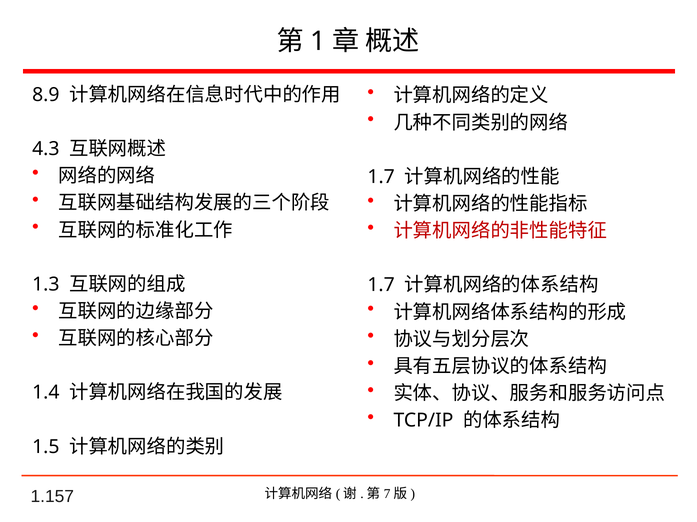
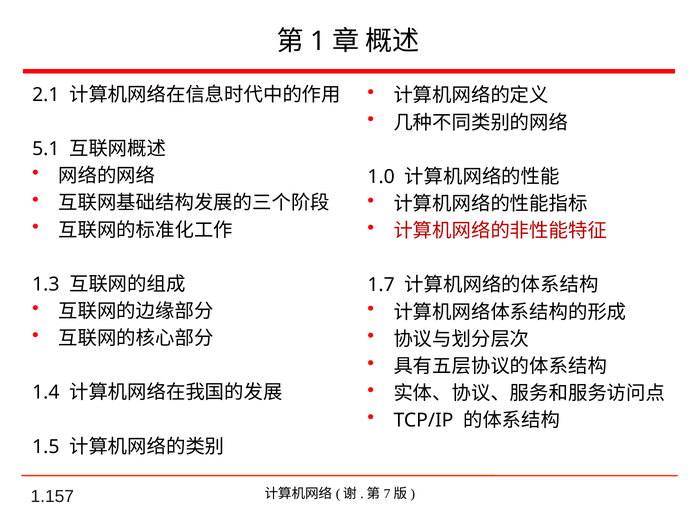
8.9: 8.9 -> 2.1
4.3: 4.3 -> 5.1
1.7 at (381, 177): 1.7 -> 1.0
